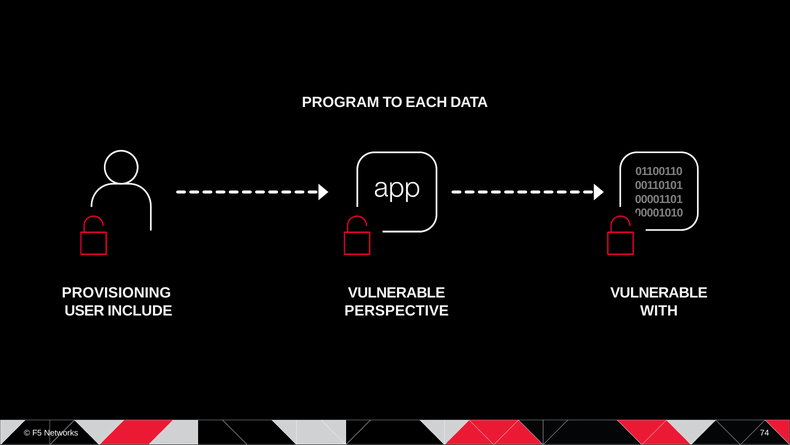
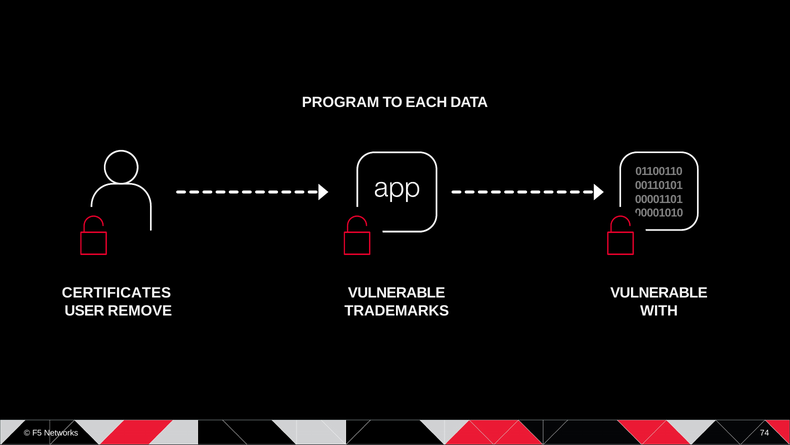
PROVISIONING: PROVISIONING -> CERTIFICATES
INCLUDE: INCLUDE -> REMOVE
PERSPECTIVE: PERSPECTIVE -> TRADEMARKS
